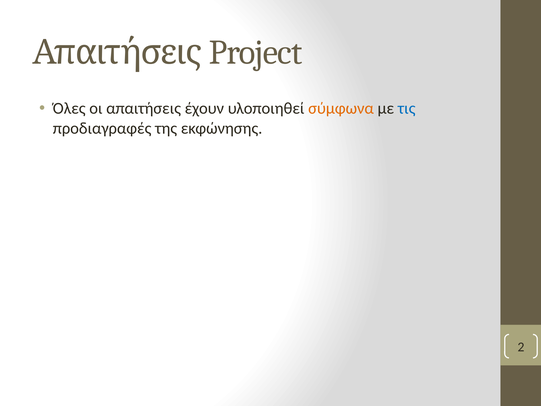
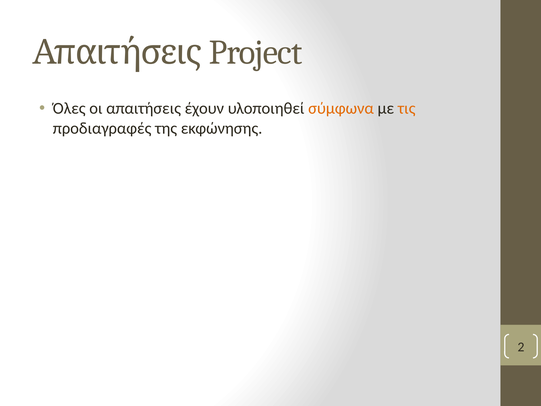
τις colour: blue -> orange
